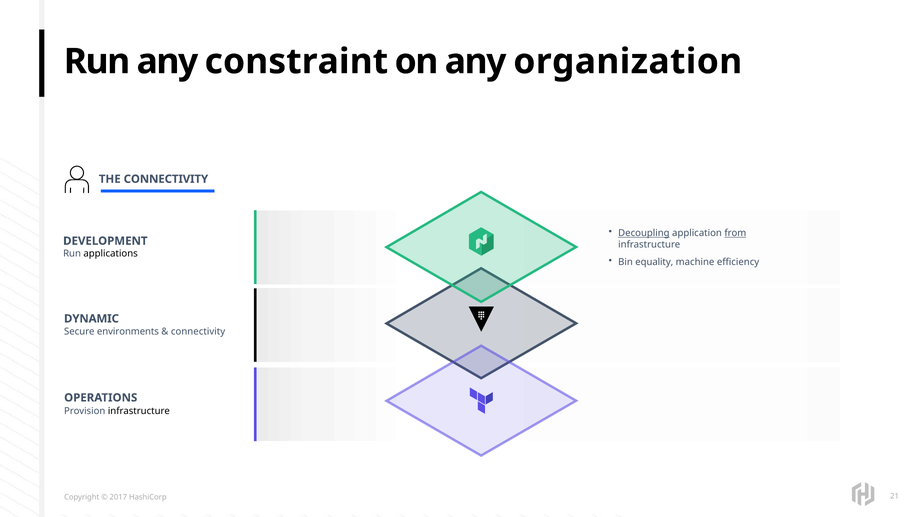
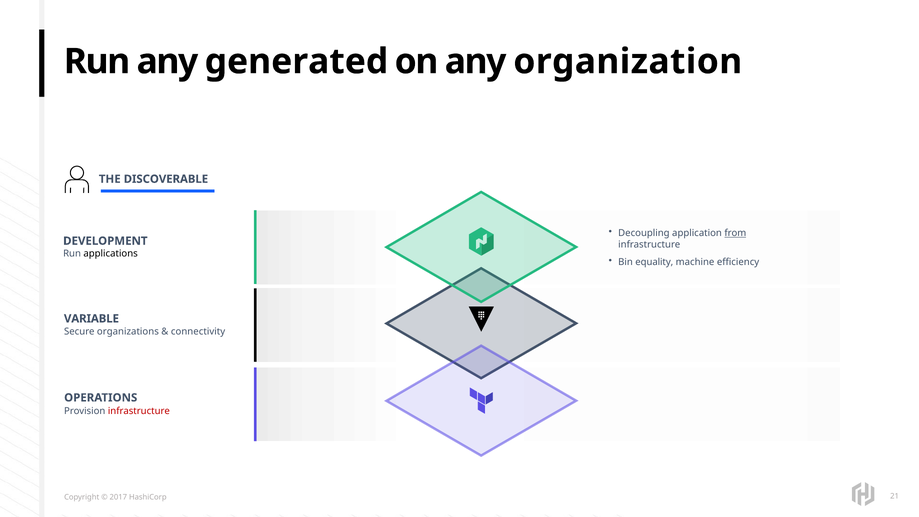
constraint: constraint -> generated
THE CONNECTIVITY: CONNECTIVITY -> DISCOVERABLE
Decoupling underline: present -> none
DYNAMIC: DYNAMIC -> VARIABLE
environments: environments -> organizations
infrastructure at (139, 411) colour: black -> red
